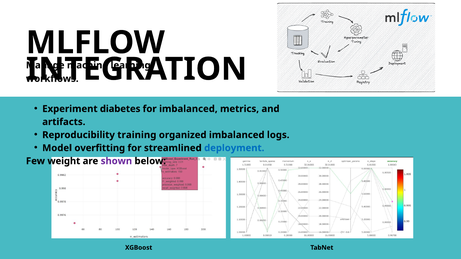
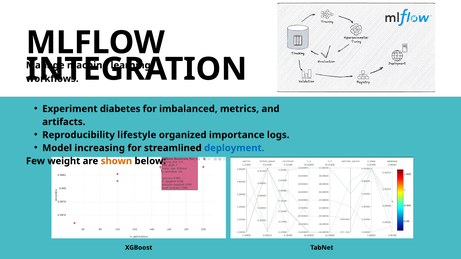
training: training -> lifestyle
organized imbalanced: imbalanced -> importance
overfitting: overfitting -> increasing
shown colour: purple -> orange
